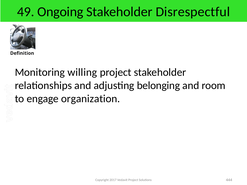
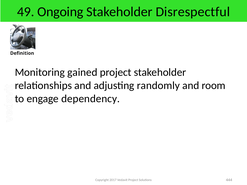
willing: willing -> gained
belonging: belonging -> randomly
organization: organization -> dependency
